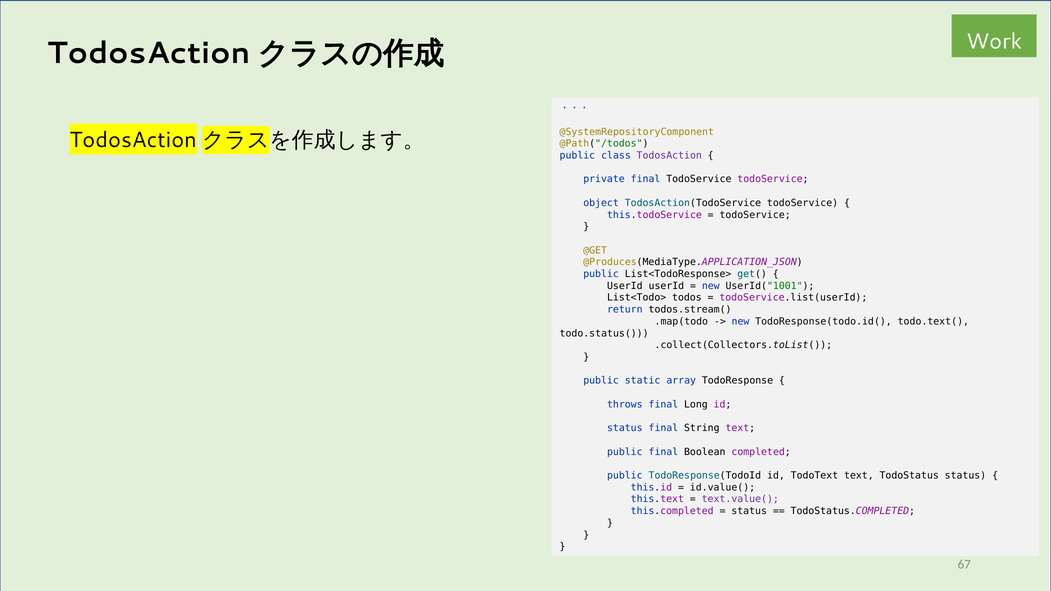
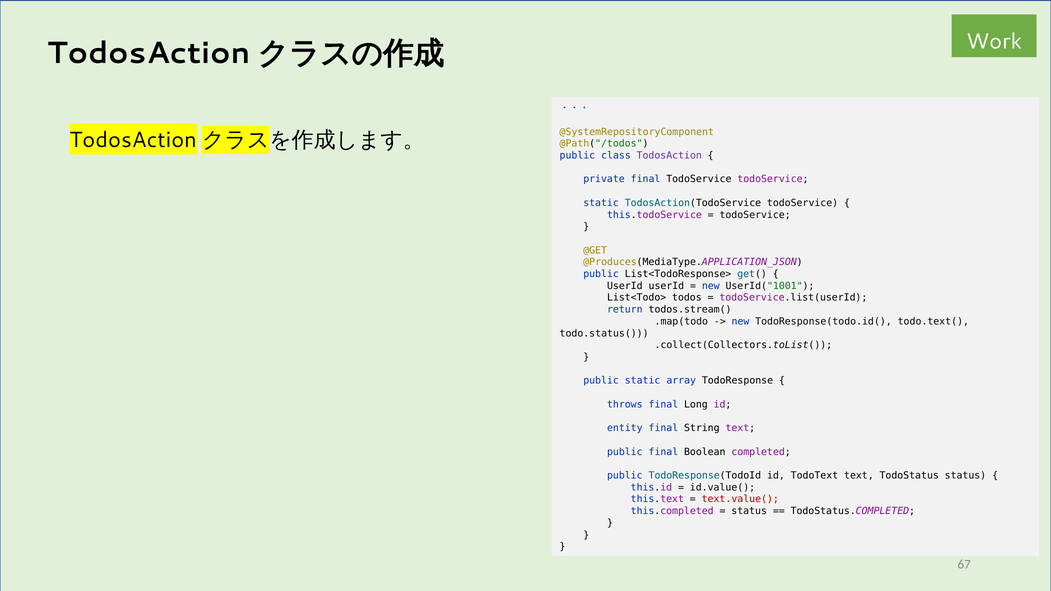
object at (601, 203): object -> static
status at (625, 428): status -> entity
text.value( colour: purple -> red
